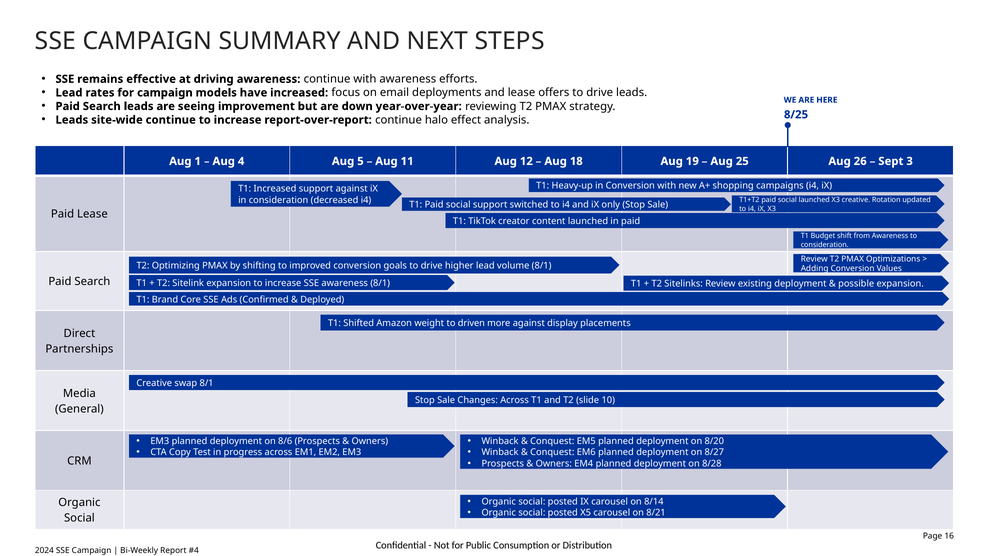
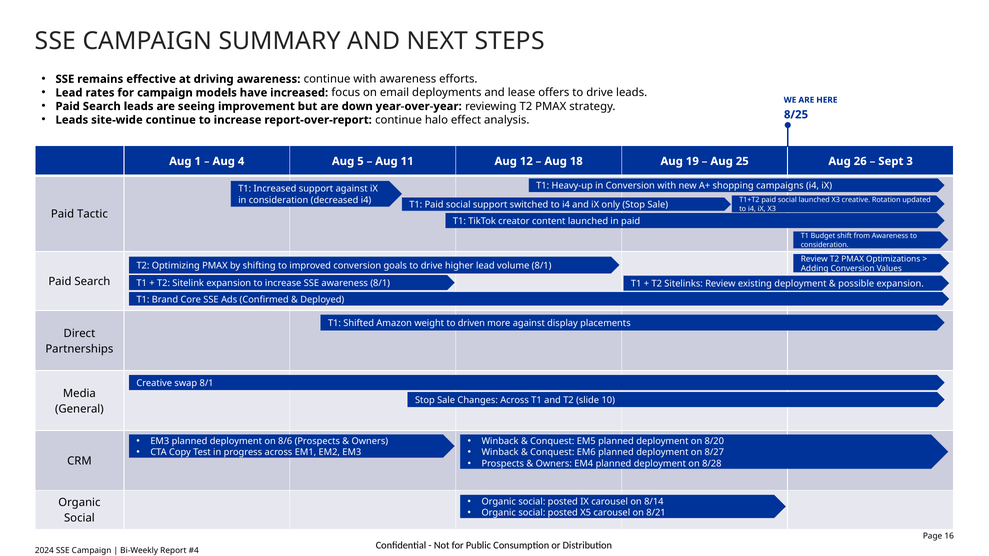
Paid Lease: Lease -> Tactic
